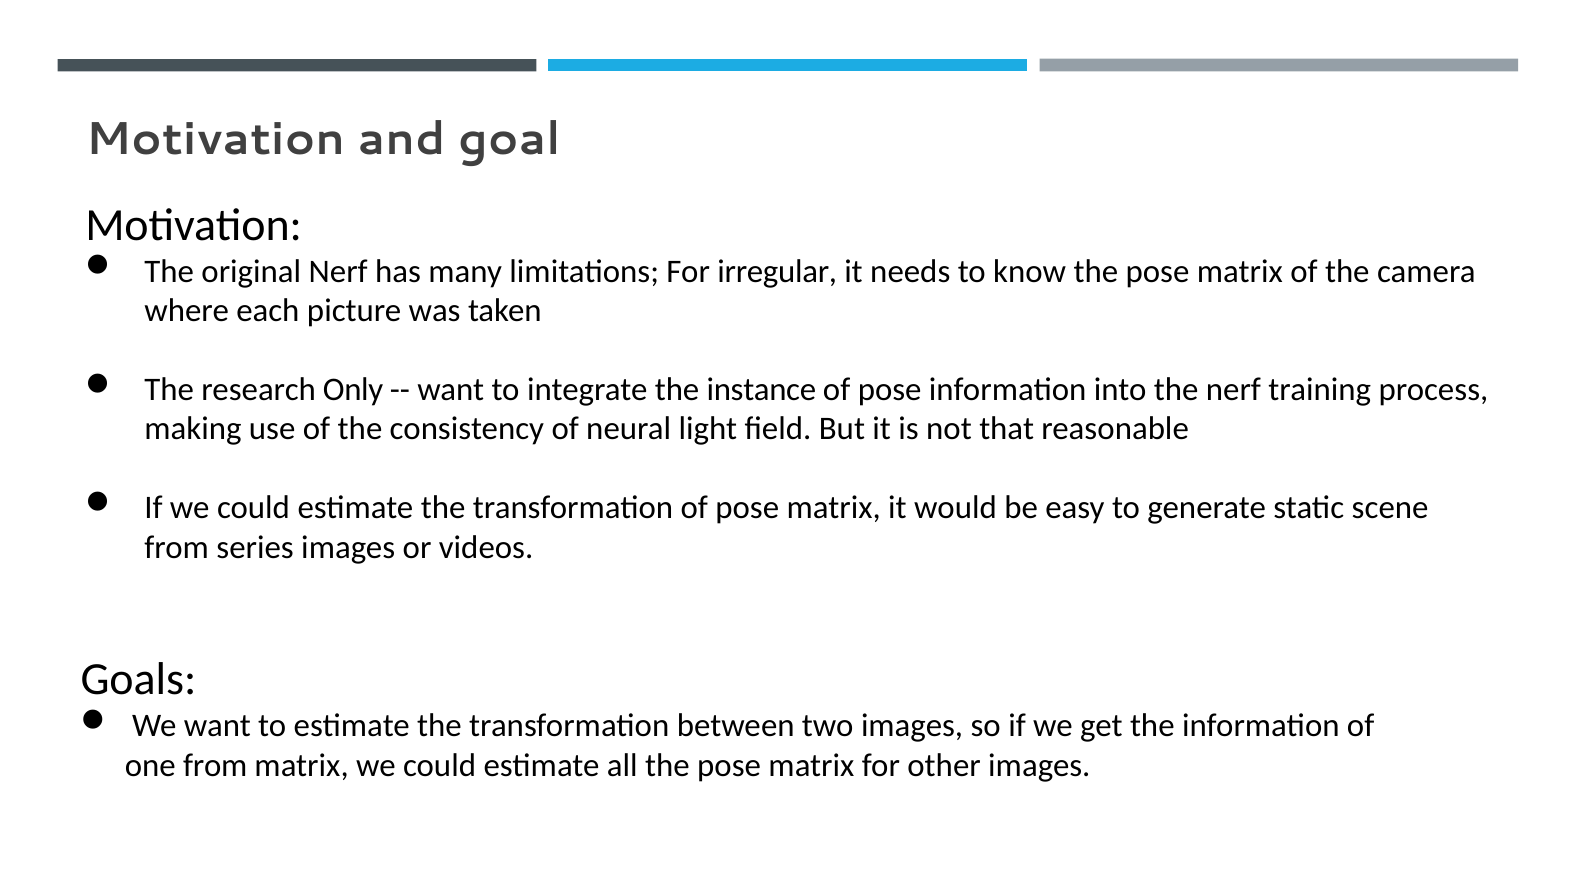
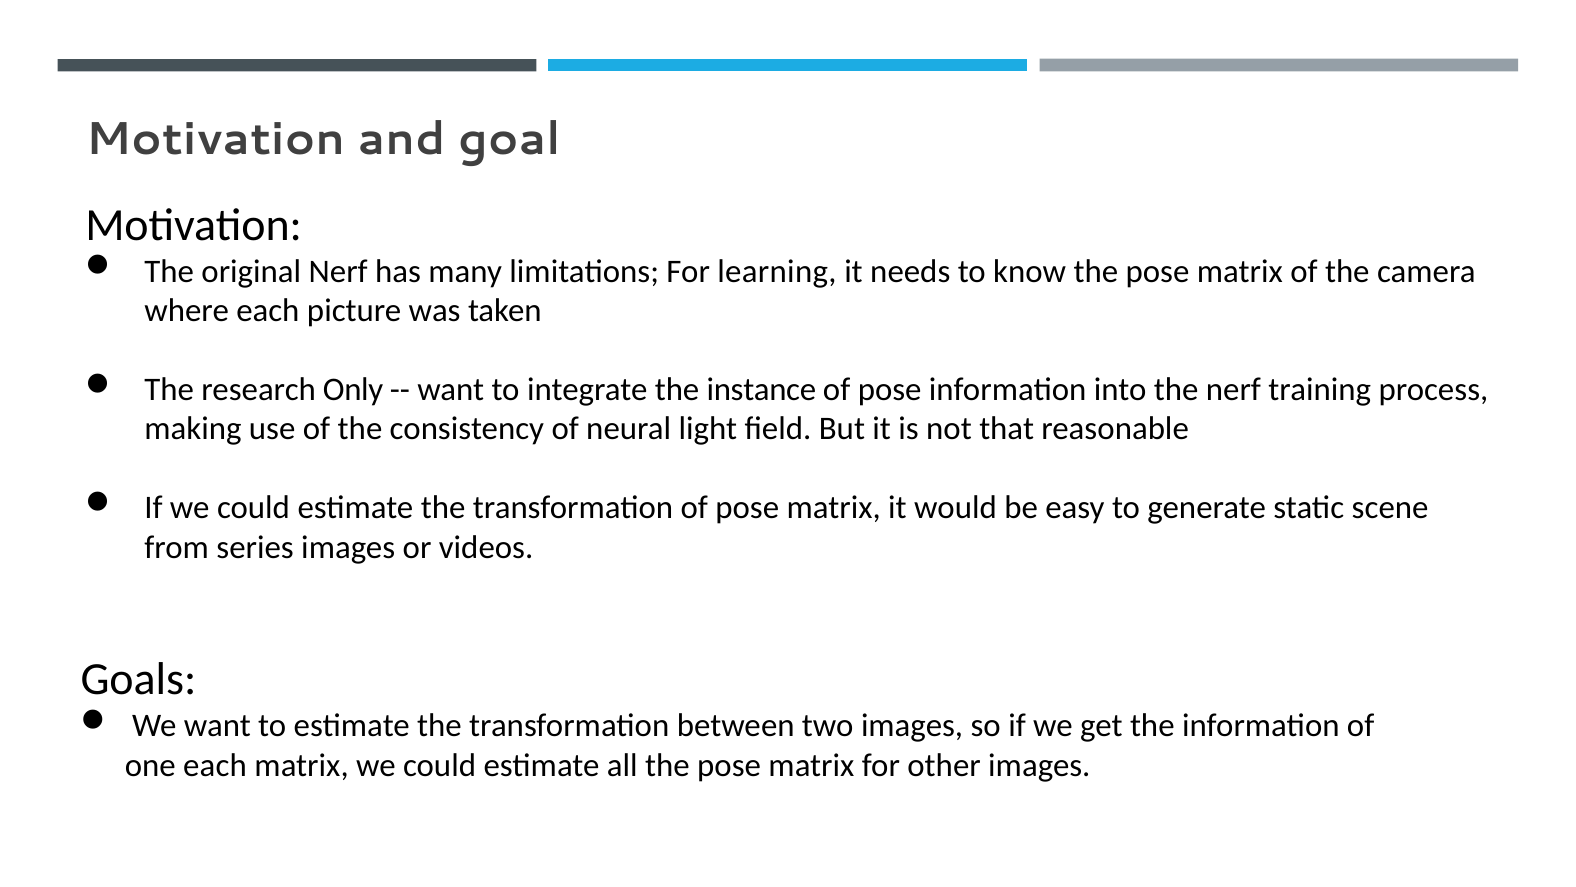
irregular: irregular -> learning
one from: from -> each
